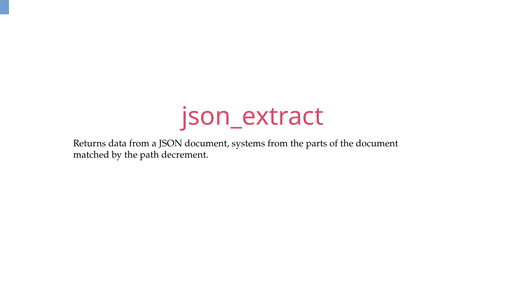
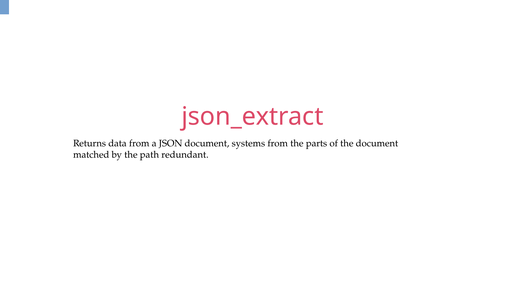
decrement: decrement -> redundant
